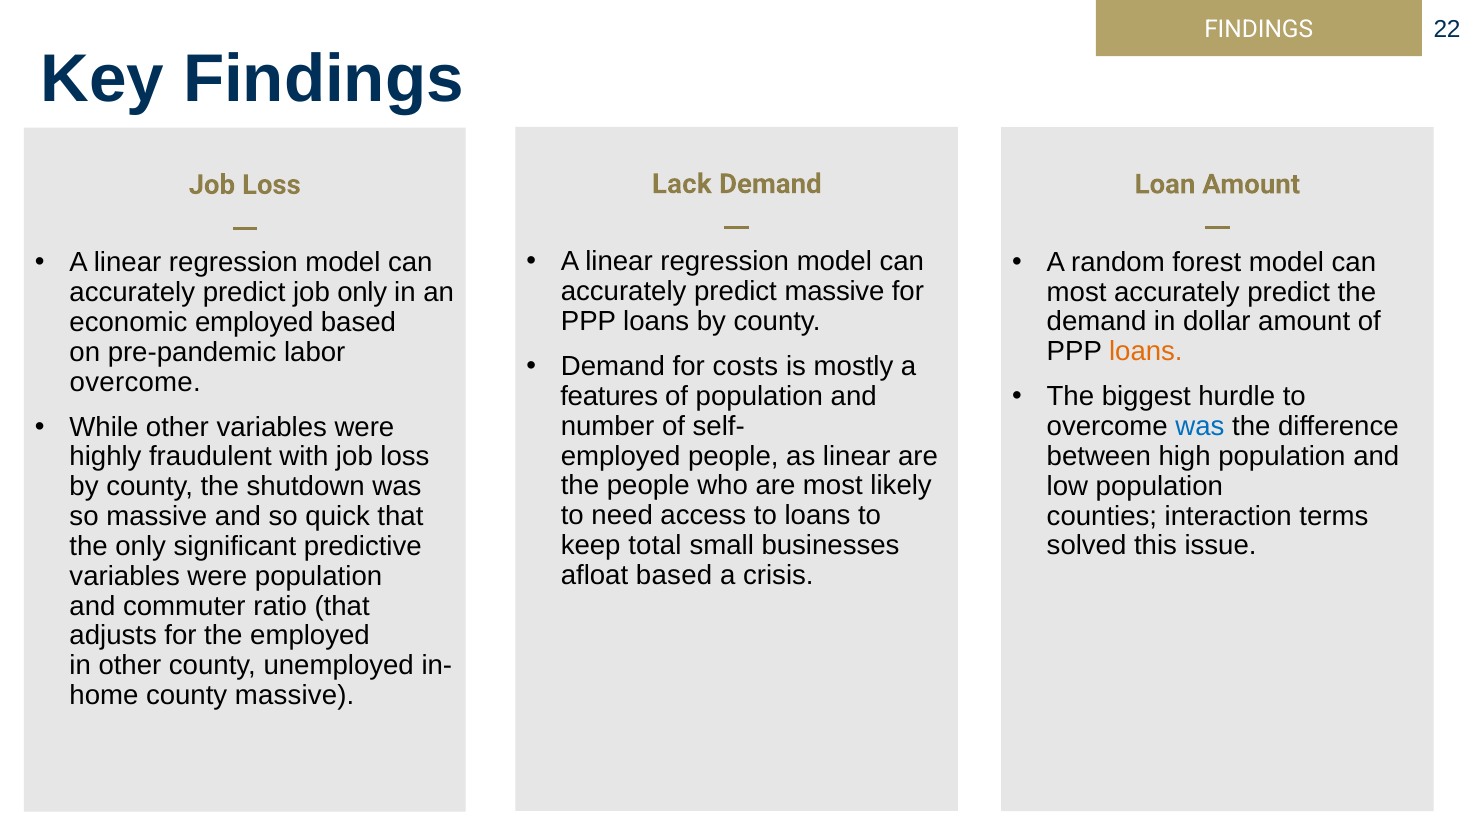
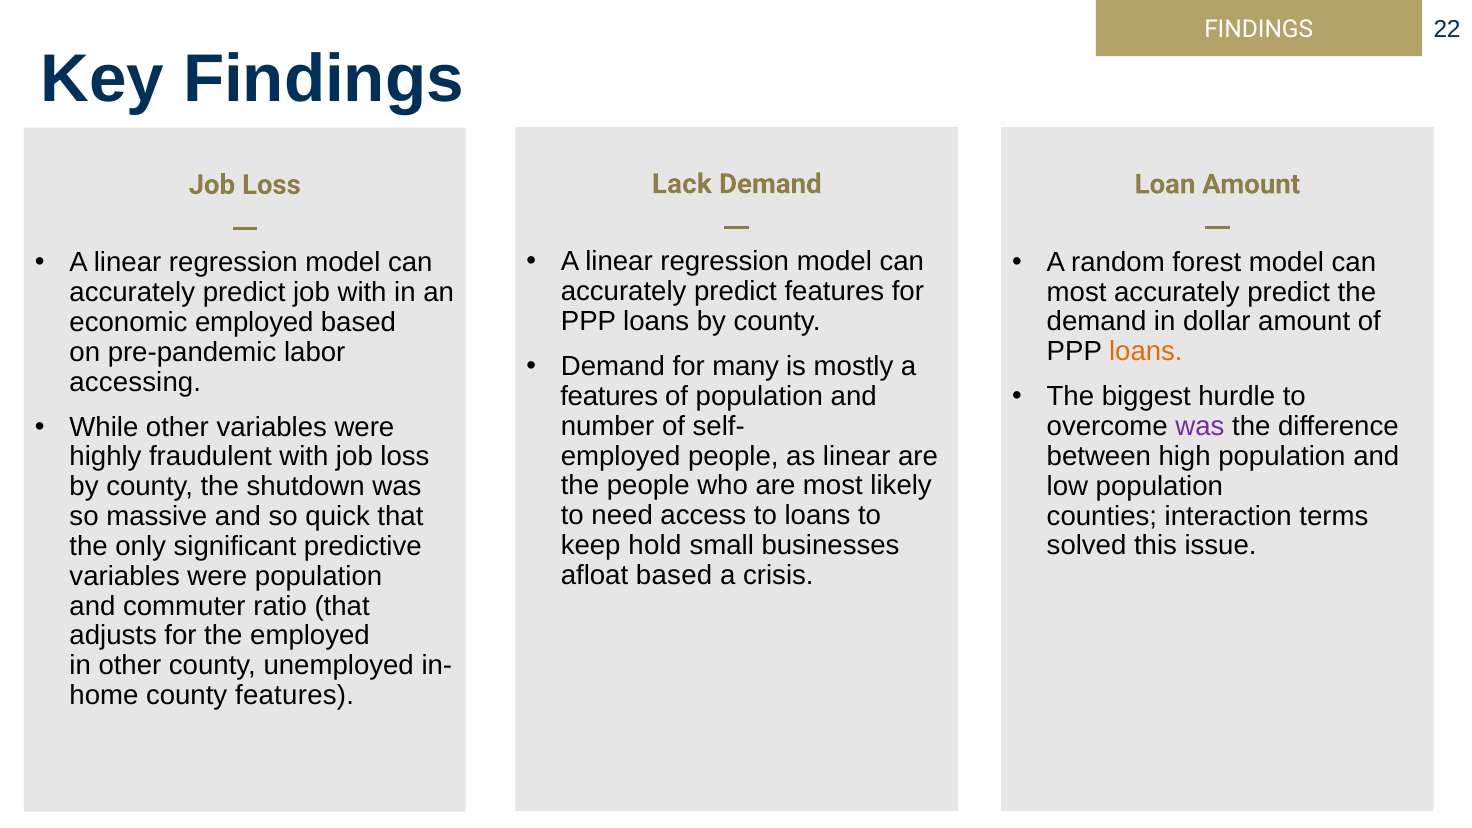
predict massive: massive -> features
job only: only -> with
costs: costs -> many
overcome at (135, 382): overcome -> accessing
was at (1200, 427) colour: blue -> purple
total: total -> hold
county massive: massive -> features
